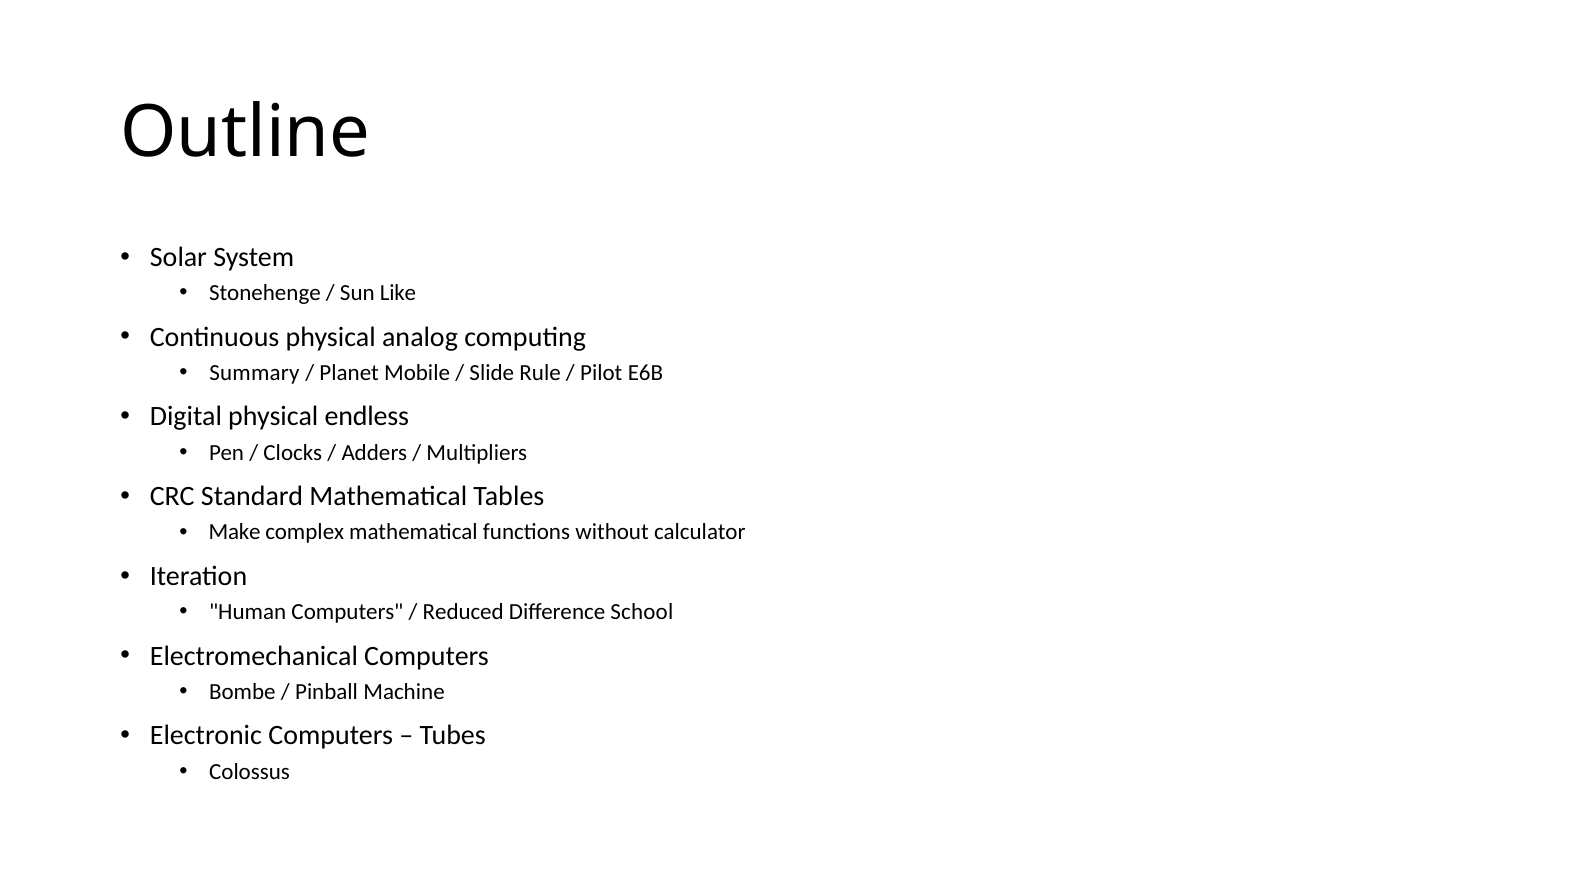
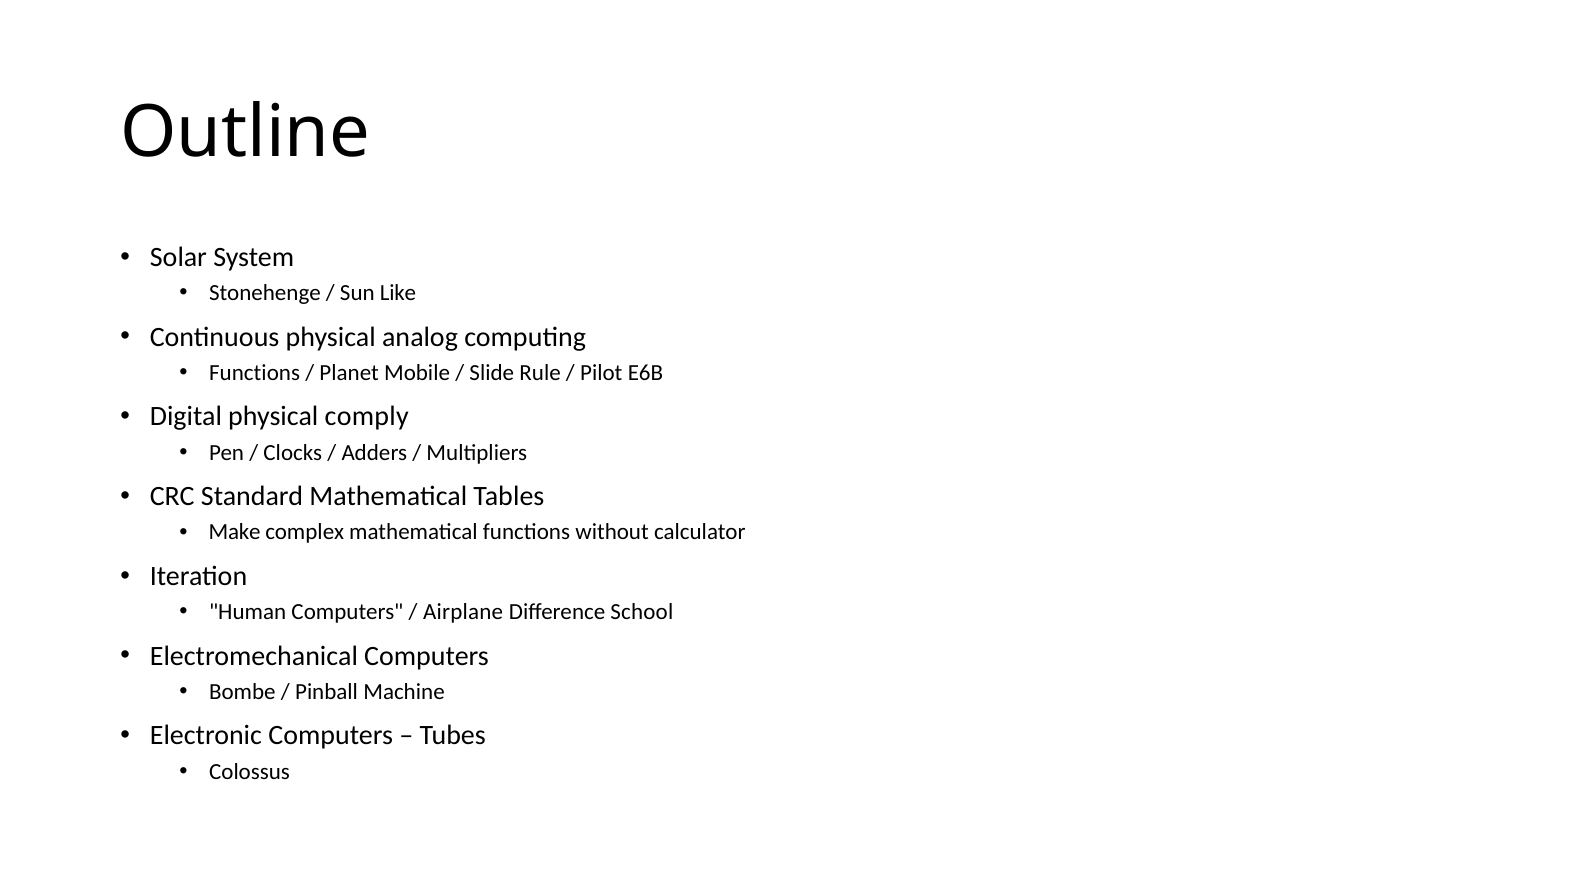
Summary at (254, 373): Summary -> Functions
endless: endless -> comply
Reduced: Reduced -> Airplane
